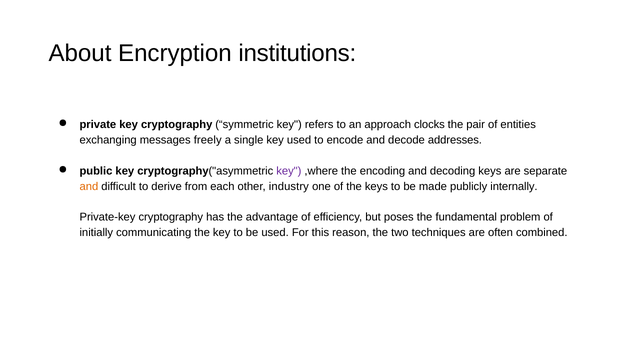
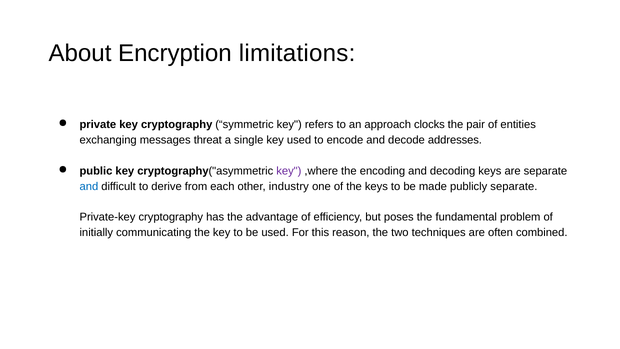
institutions: institutions -> limitations
freely: freely -> threat
and at (89, 186) colour: orange -> blue
publicly internally: internally -> separate
